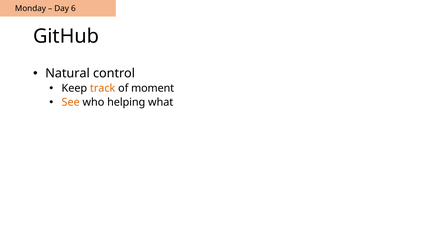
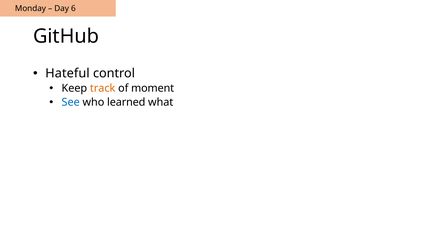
Natural: Natural -> Hateful
See colour: orange -> blue
helping: helping -> learned
